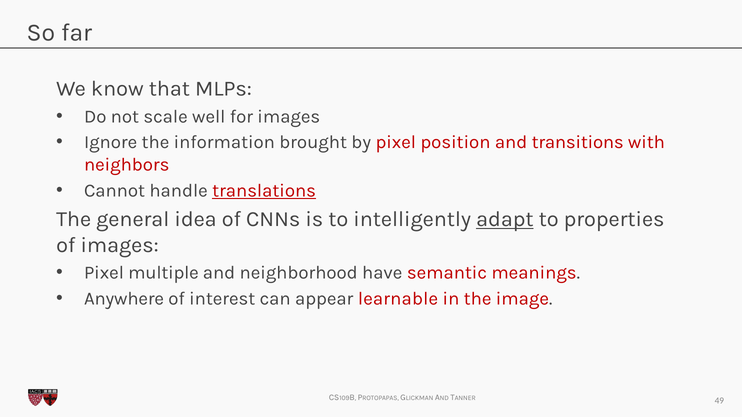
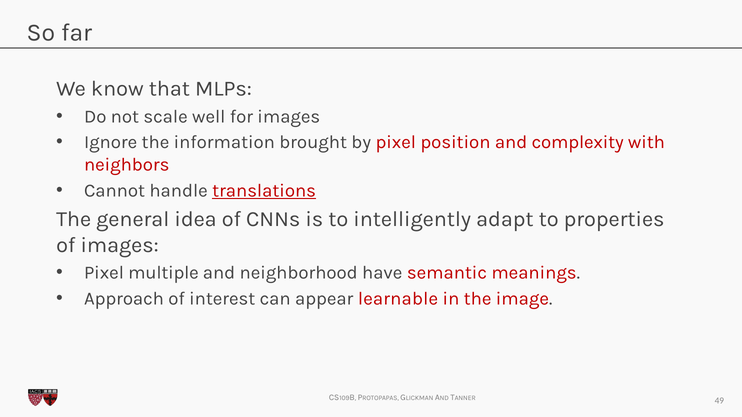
transitions: transitions -> complexity
adapt underline: present -> none
Anywhere: Anywhere -> Approach
